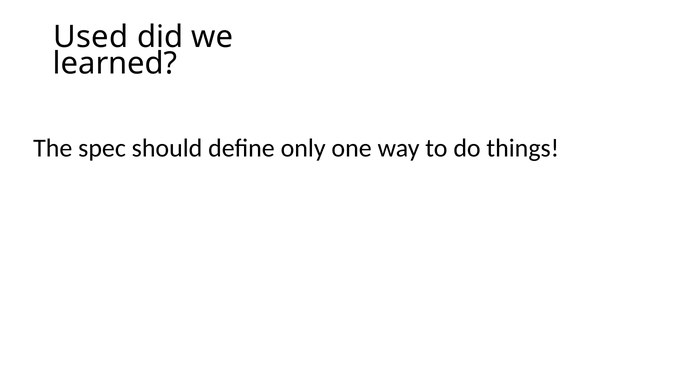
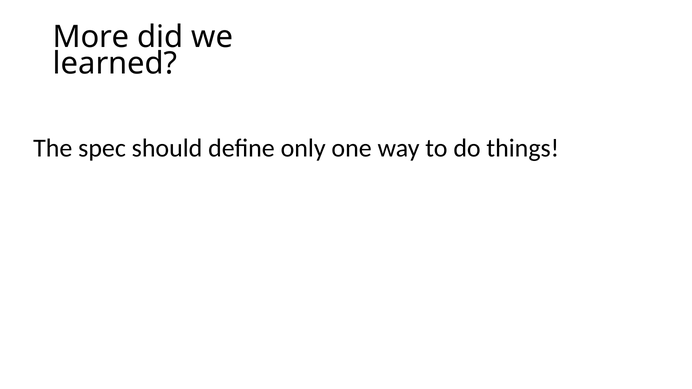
Used: Used -> More
